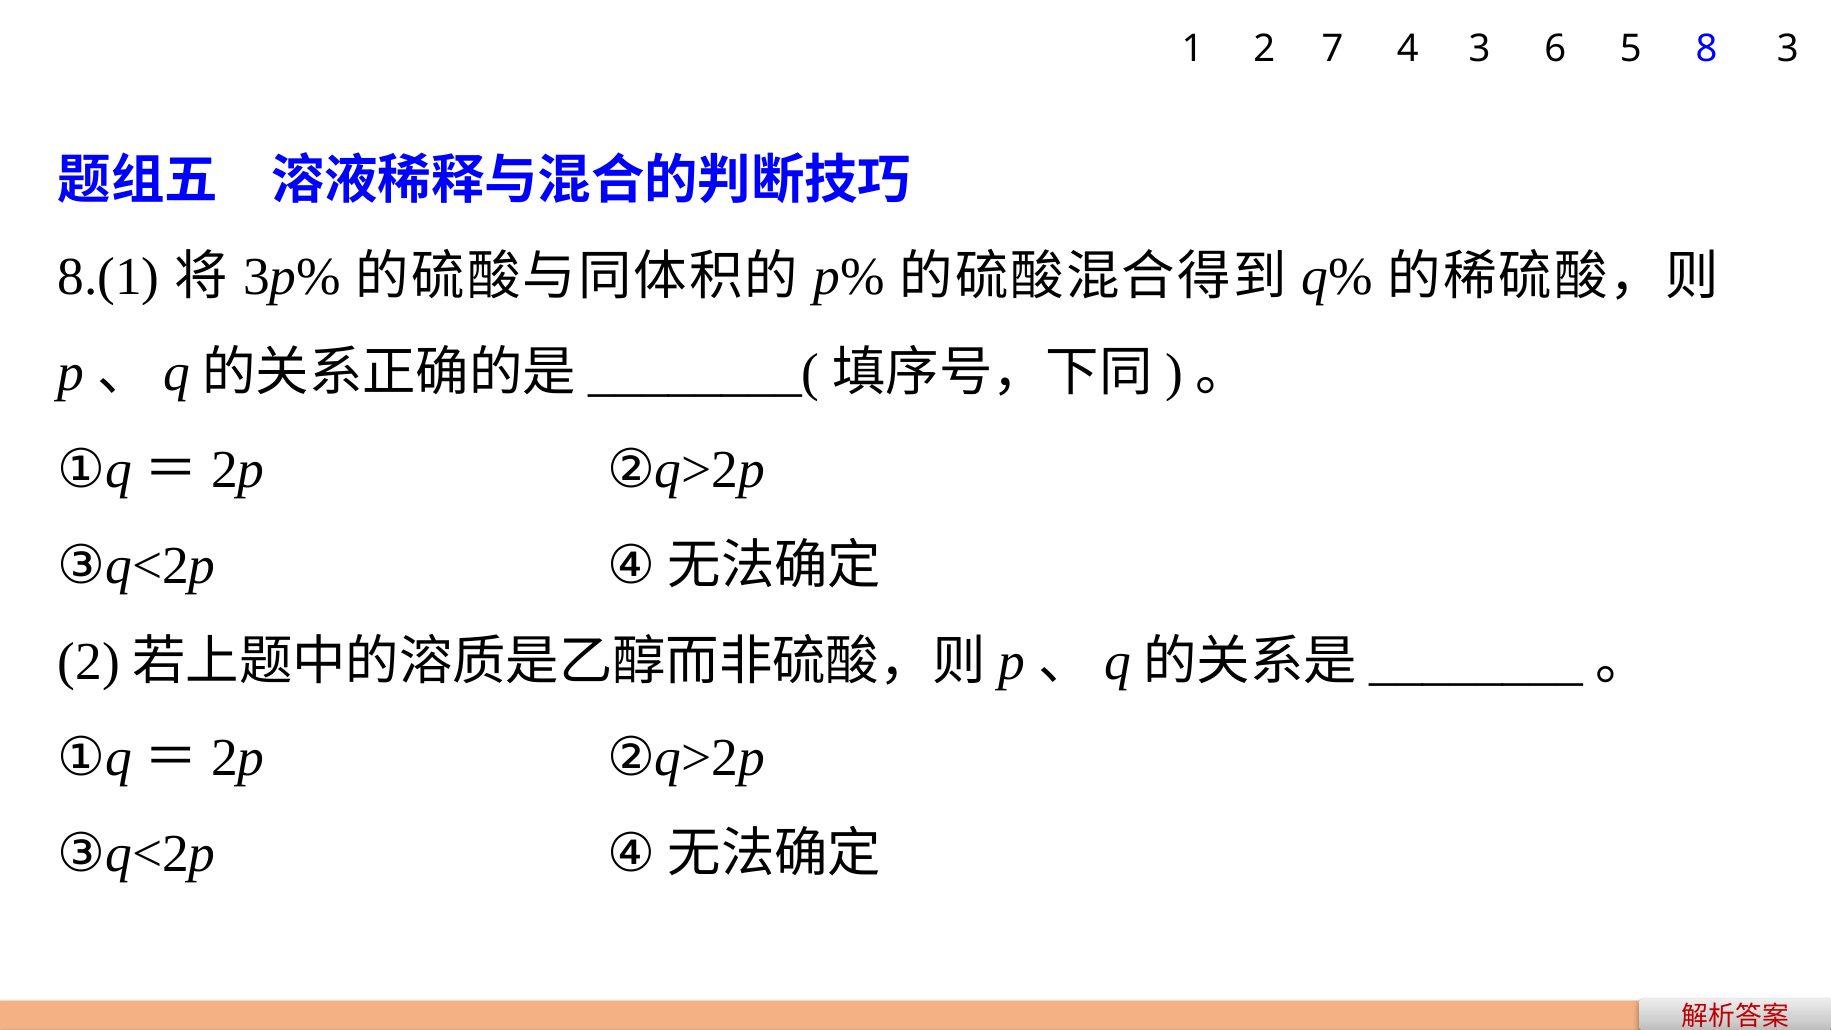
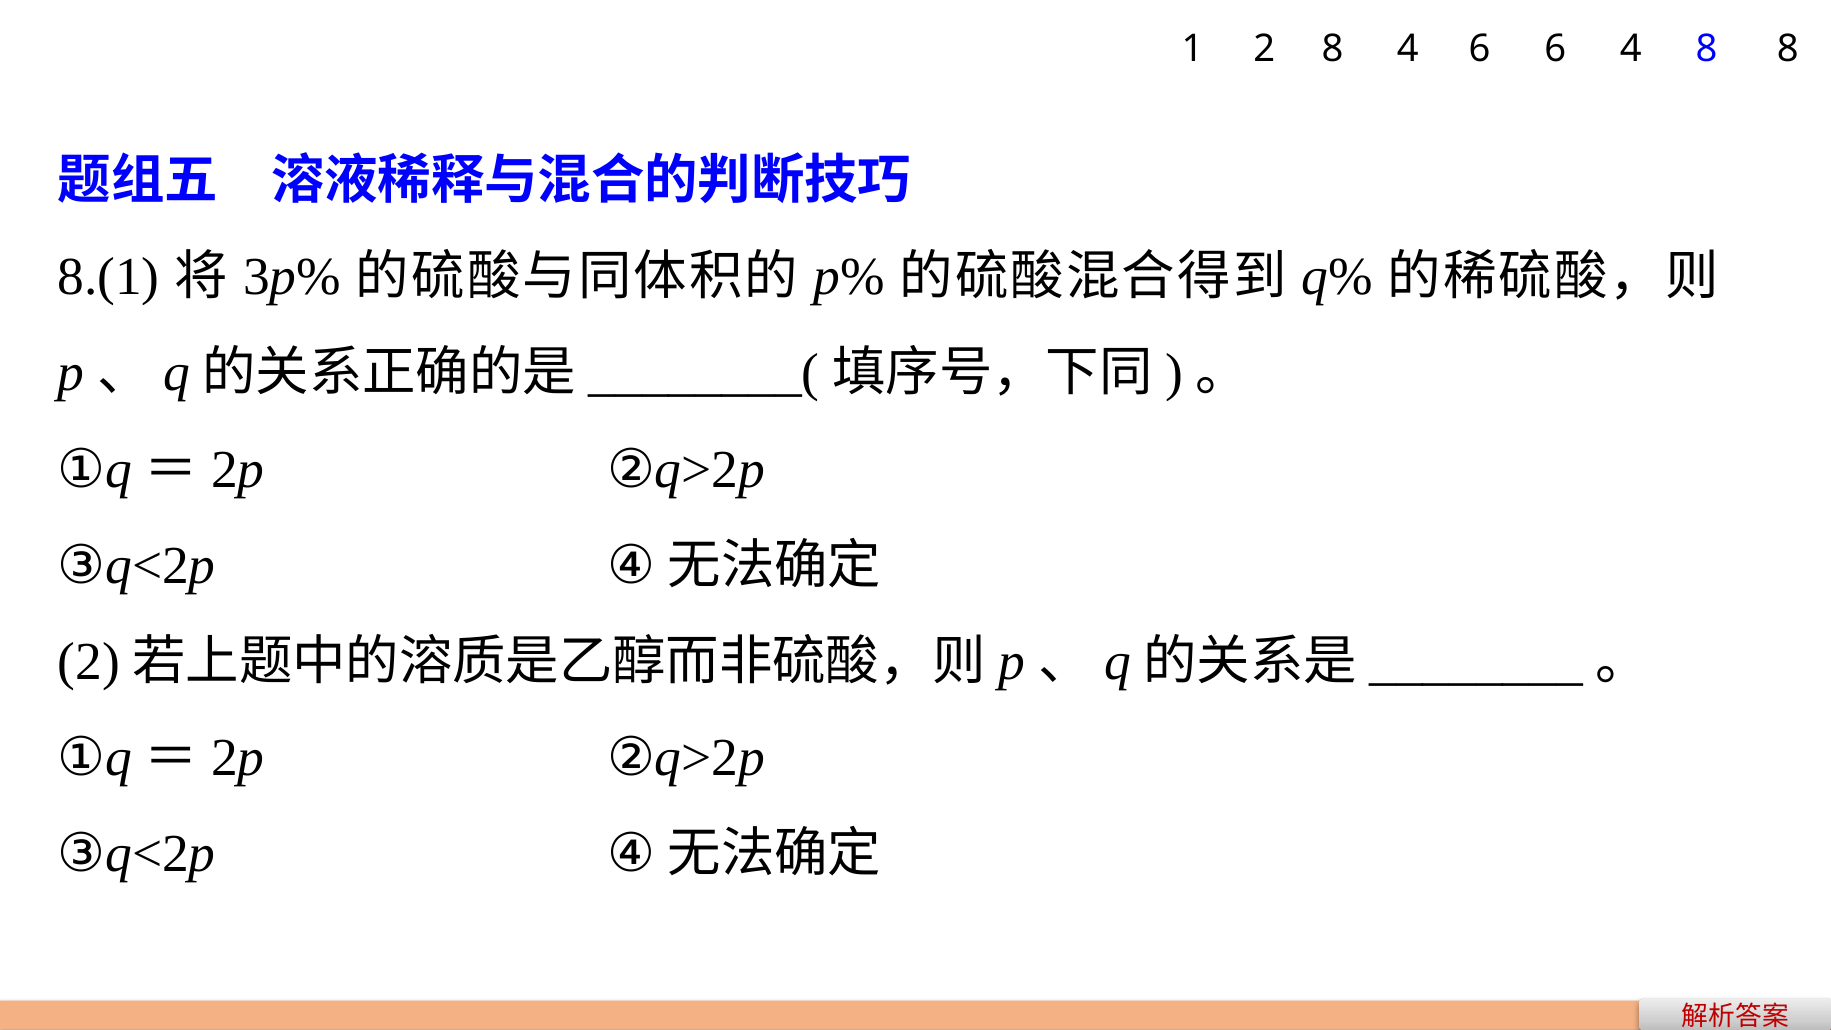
2 7: 7 -> 8
4 3: 3 -> 6
6 5: 5 -> 4
8 3: 3 -> 8
